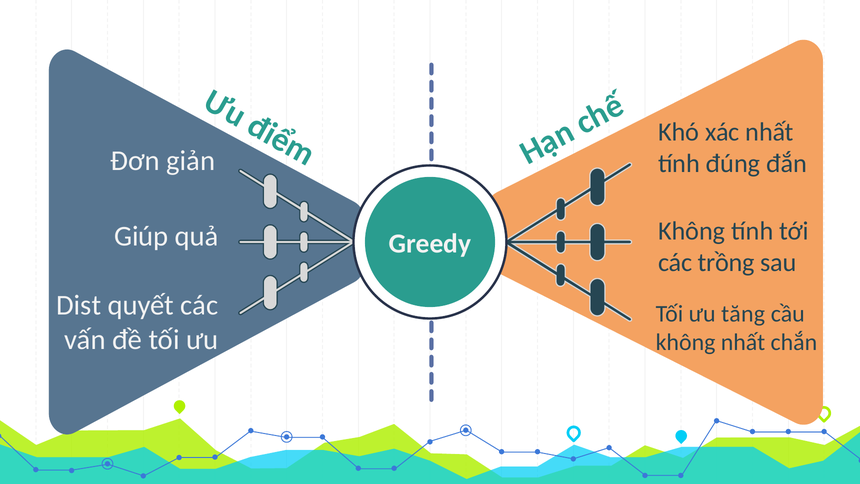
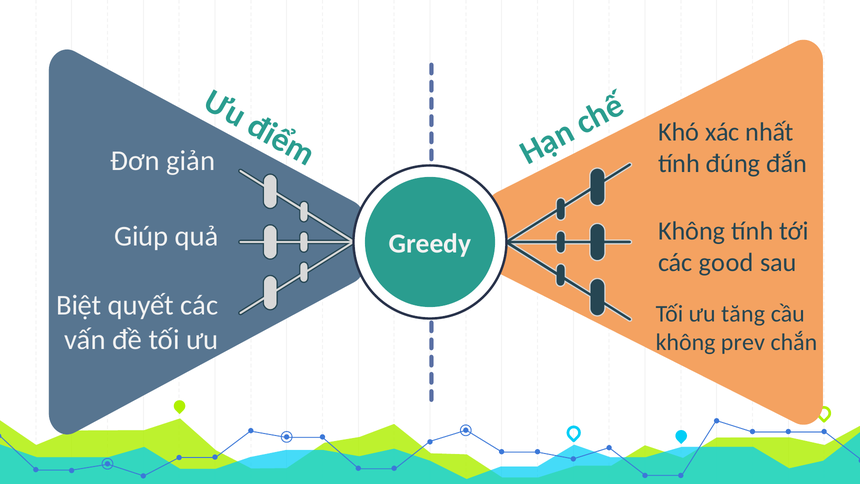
trồng: trồng -> good
Dist: Dist -> Biệt
không nhất: nhất -> prev
